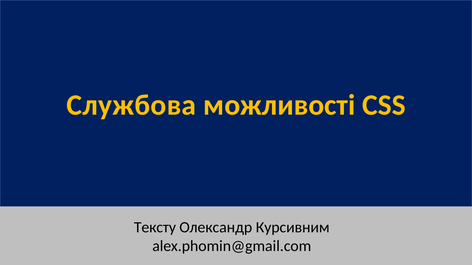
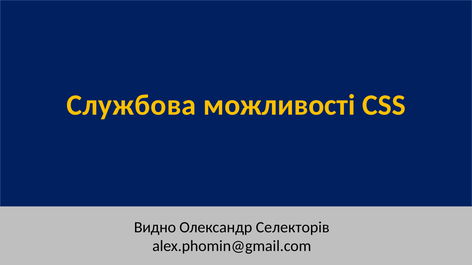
Тексту: Тексту -> Видно
Курсивним: Курсивним -> Селекторів
